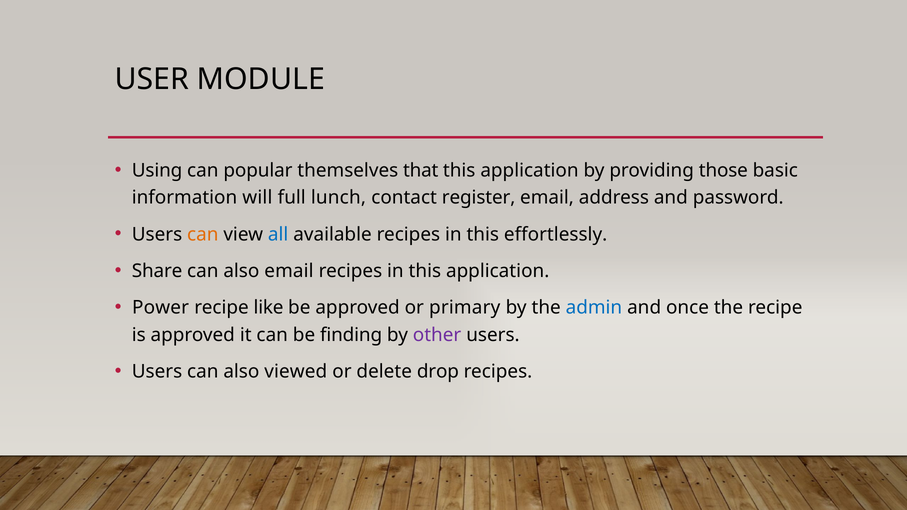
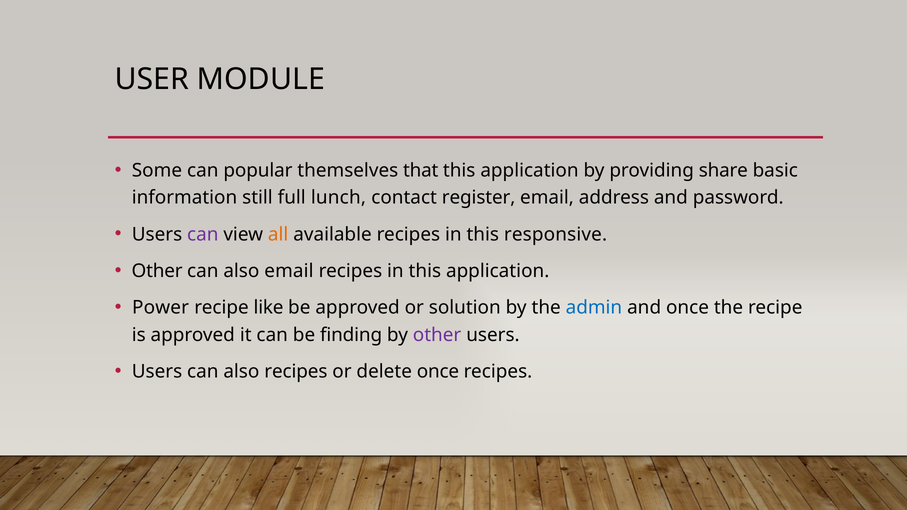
Using: Using -> Some
those: those -> share
will: will -> still
can at (203, 234) colour: orange -> purple
all colour: blue -> orange
effortlessly: effortlessly -> responsive
Share at (157, 271): Share -> Other
primary: primary -> solution
also viewed: viewed -> recipes
delete drop: drop -> once
